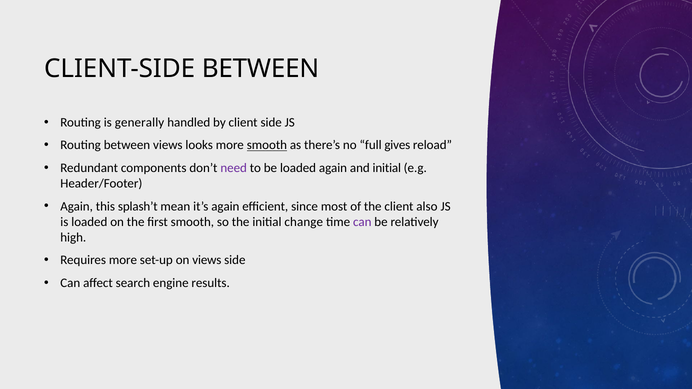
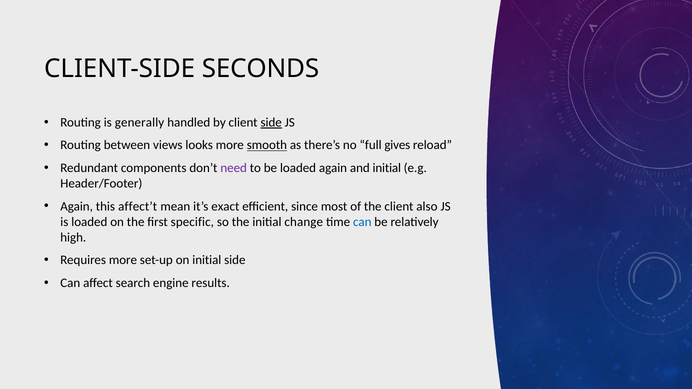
CLIENT-SIDE BETWEEN: BETWEEN -> SECONDS
side at (271, 123) underline: none -> present
splash’t: splash’t -> affect’t
it’s again: again -> exact
first smooth: smooth -> specific
can at (362, 222) colour: purple -> blue
on views: views -> initial
